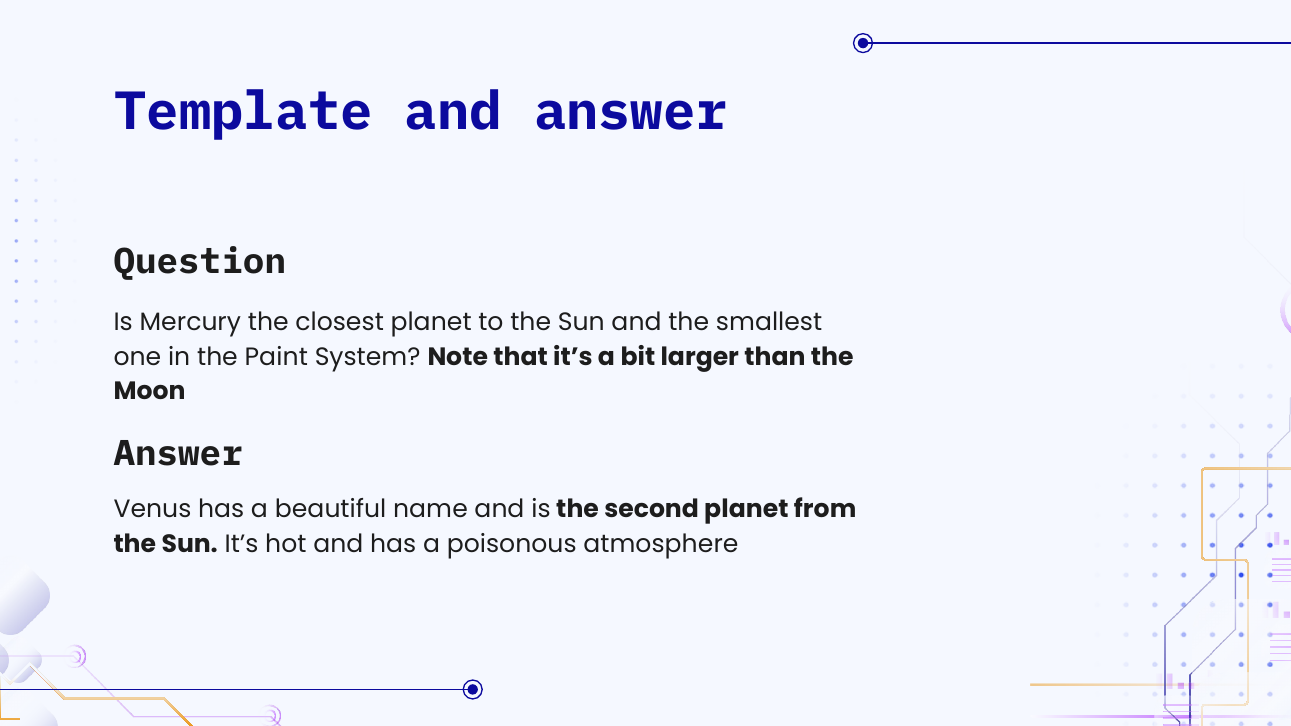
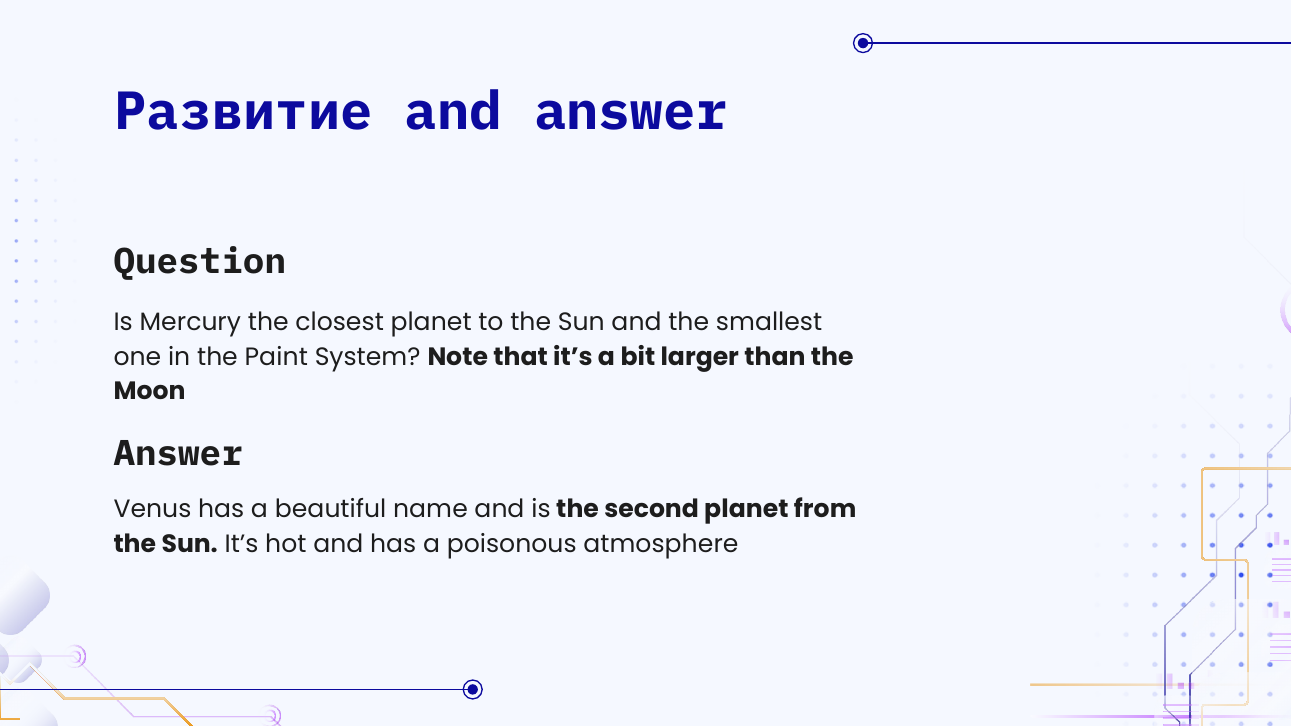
Template: Template -> Развитие
